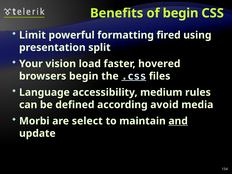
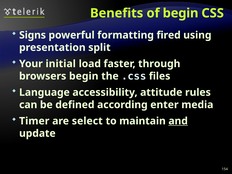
Limit: Limit -> Signs
vision: vision -> initial
hovered: hovered -> through
.css underline: present -> none
medium: medium -> attitude
avoid: avoid -> enter
Morbi: Morbi -> Timer
